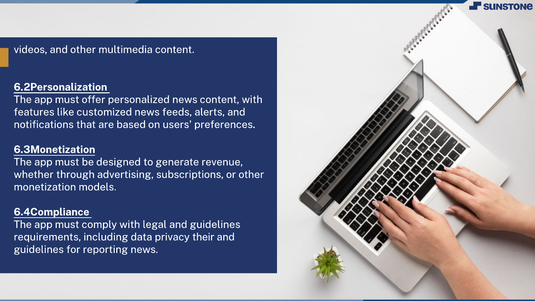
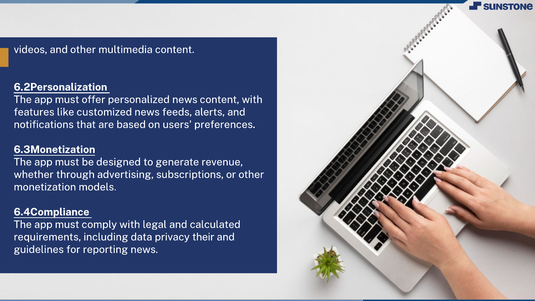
legal and guidelines: guidelines -> calculated
